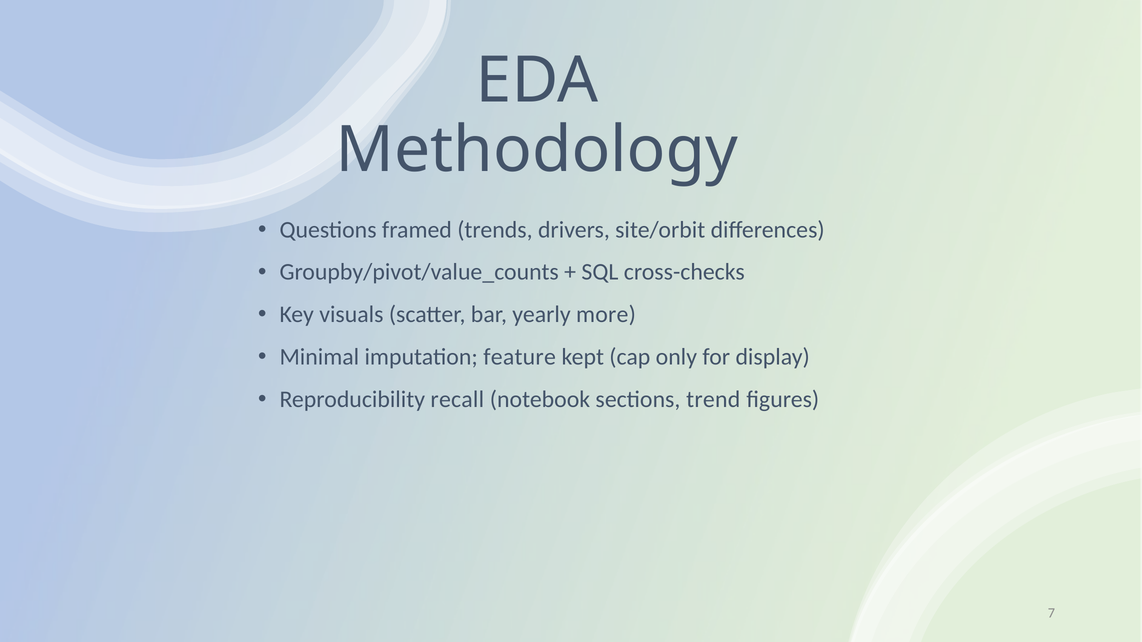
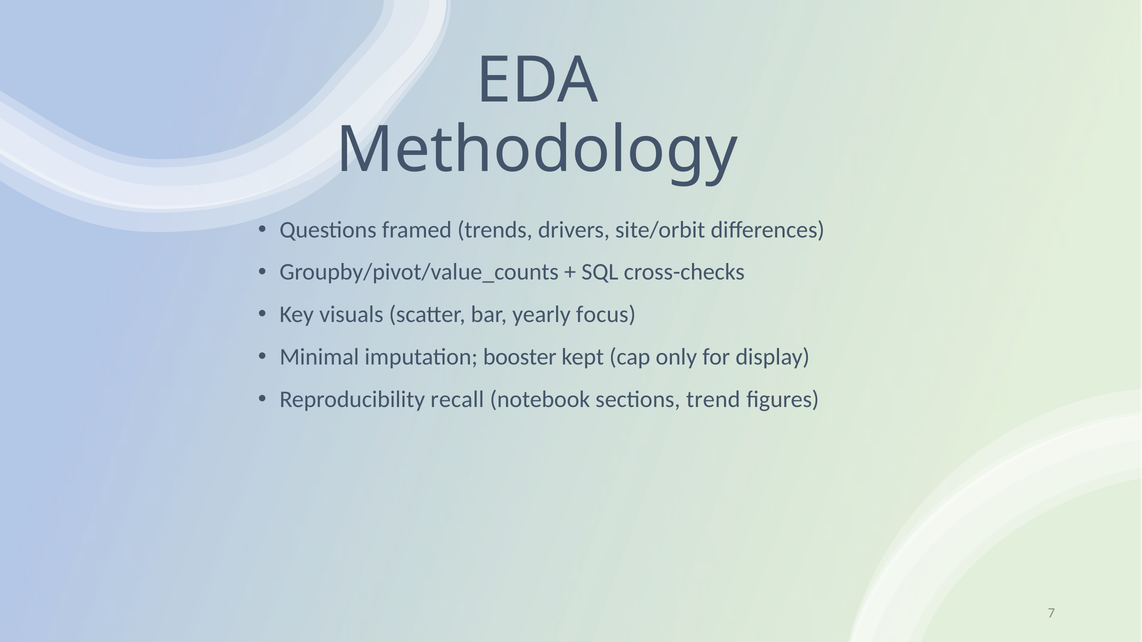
more: more -> focus
feature: feature -> booster
